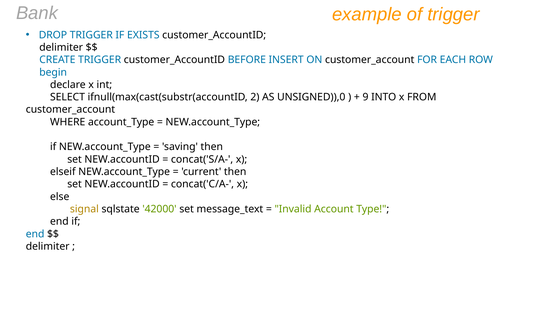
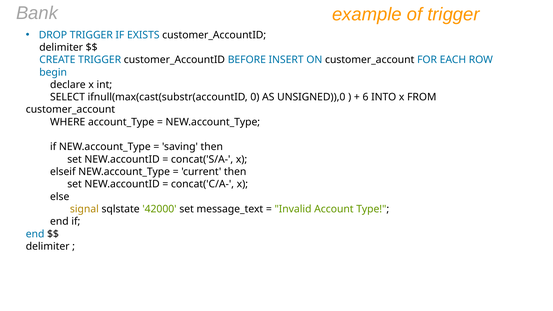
2: 2 -> 0
9: 9 -> 6
